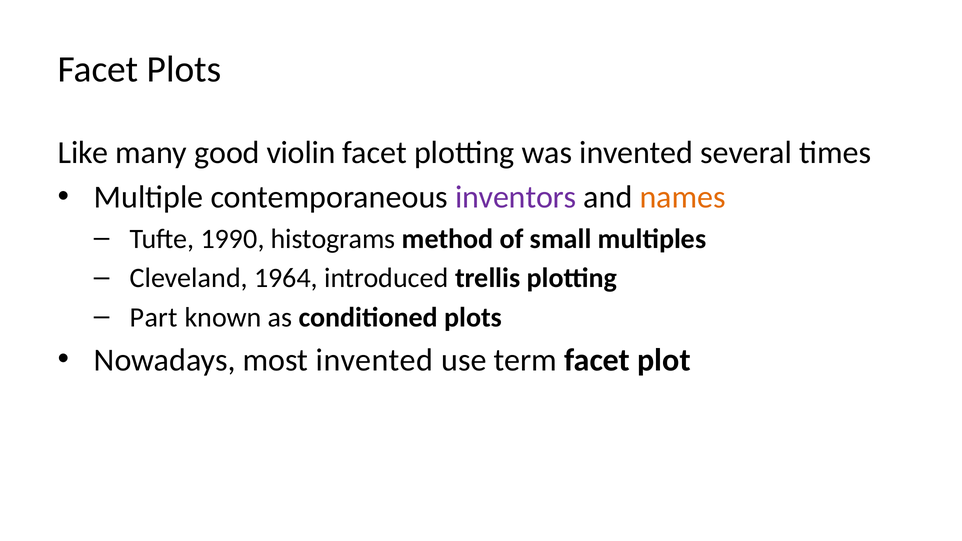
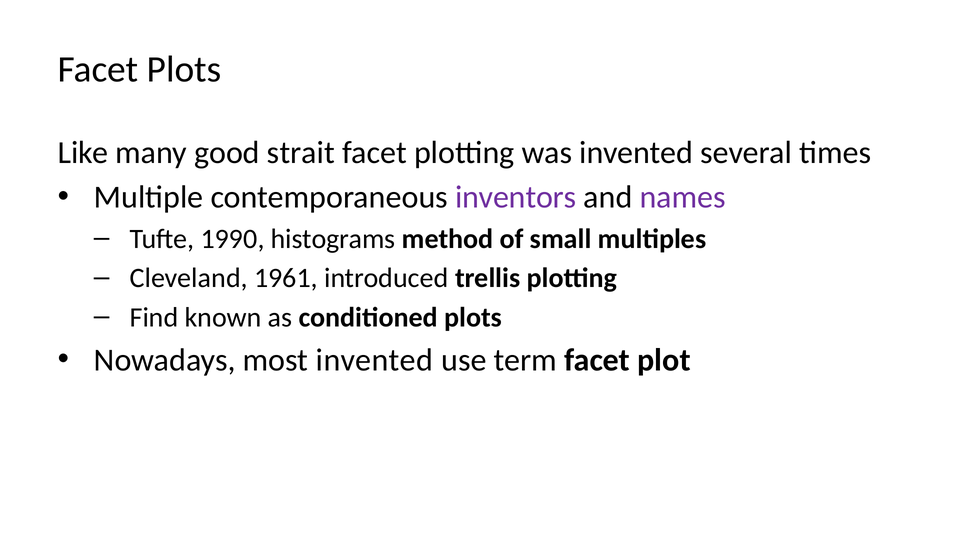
violin: violin -> strait
names colour: orange -> purple
1964: 1964 -> 1961
Part: Part -> Find
